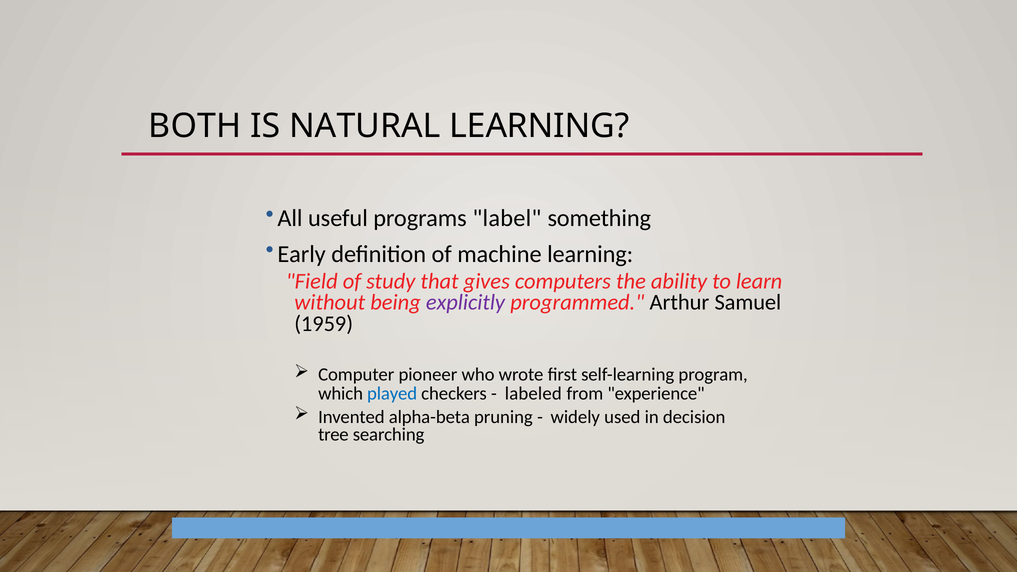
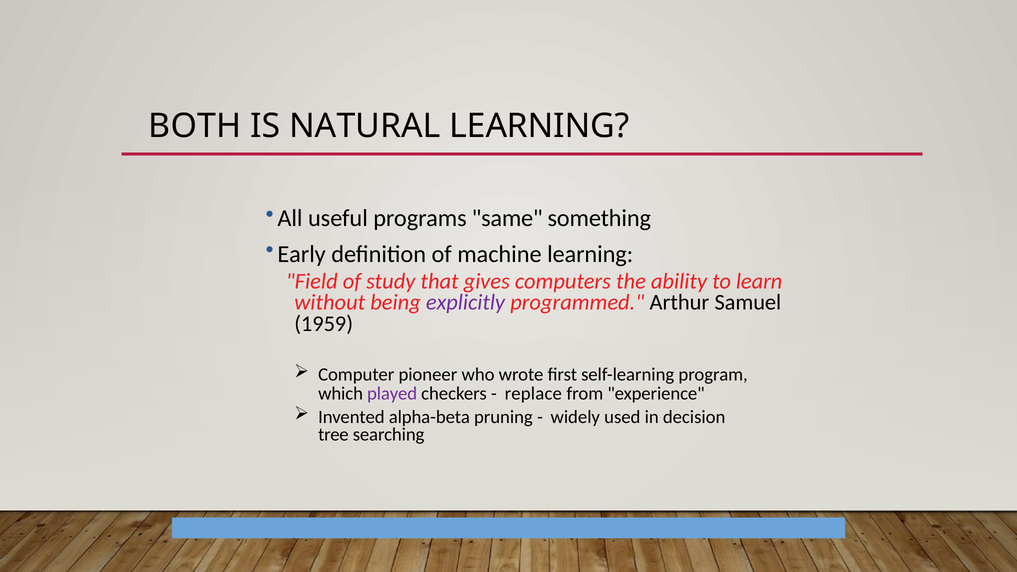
label: label -> same
played colour: blue -> purple
labeled: labeled -> replace
